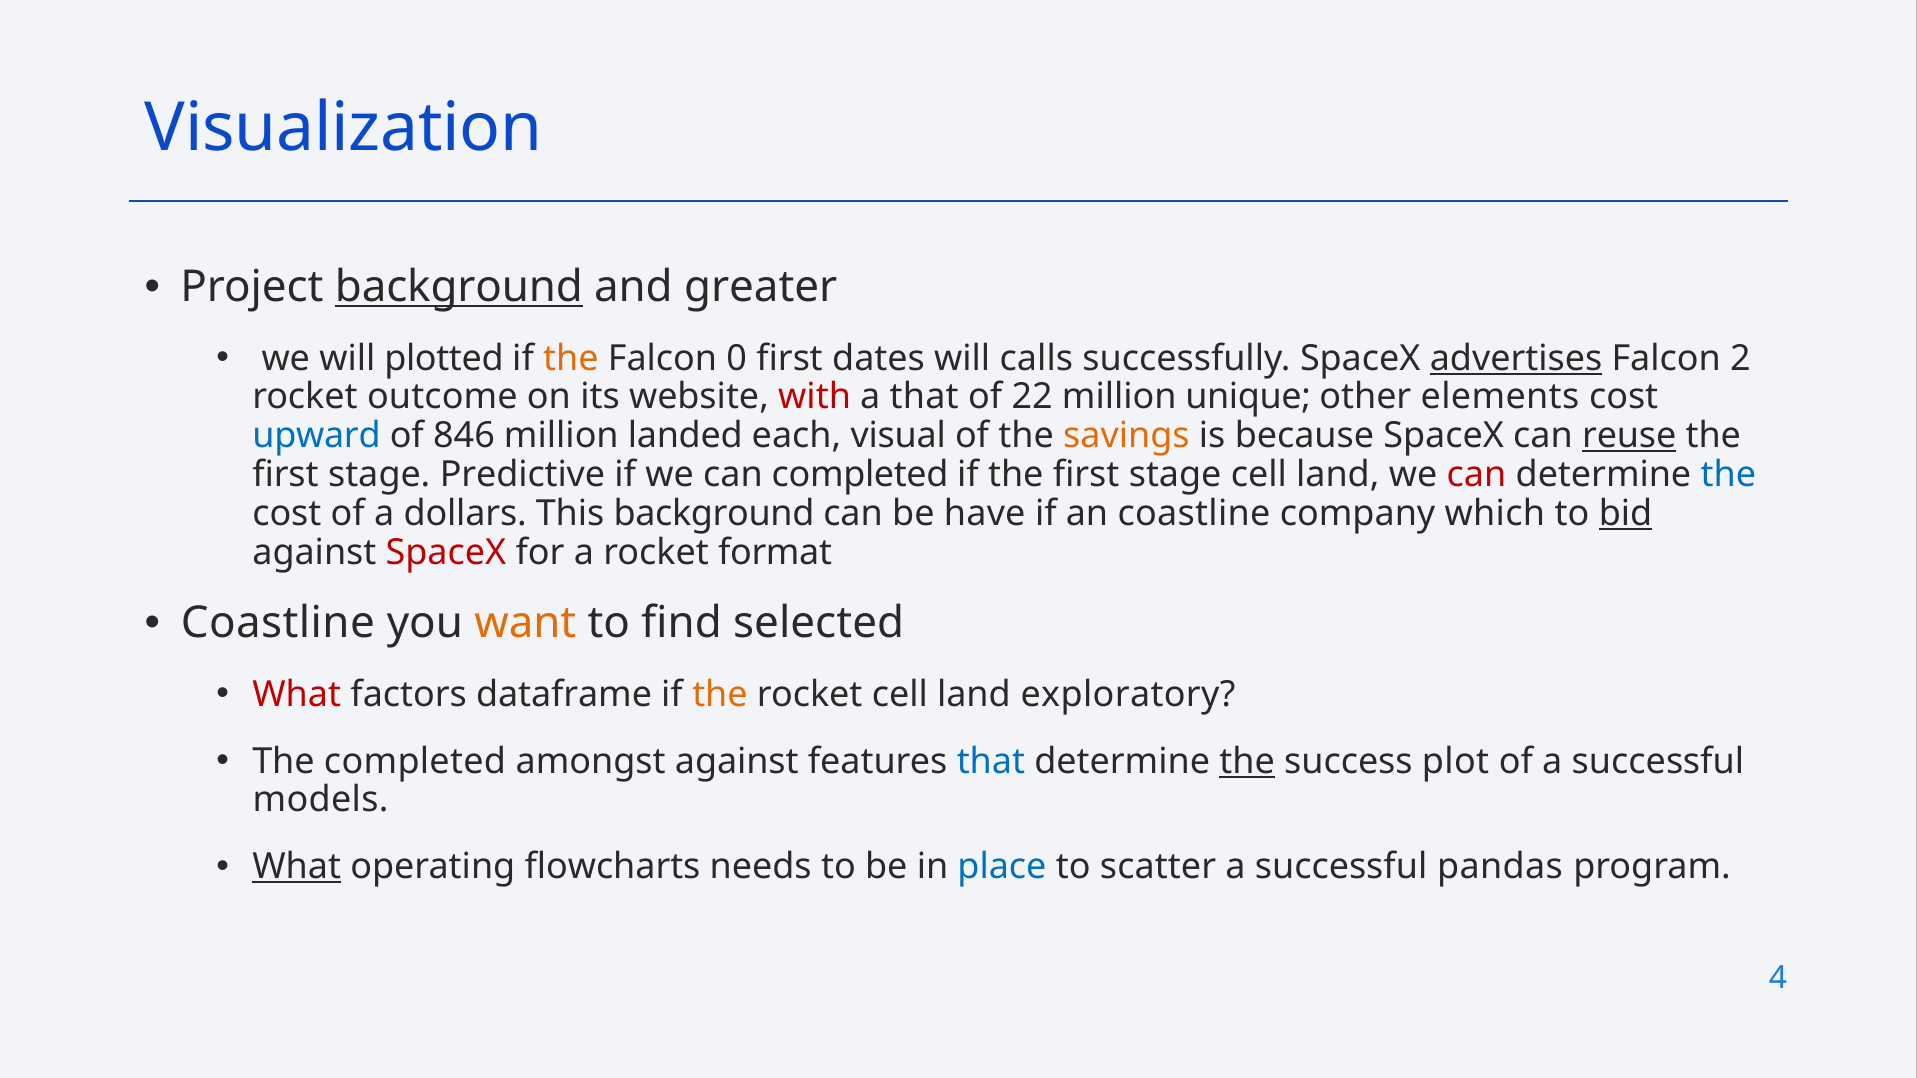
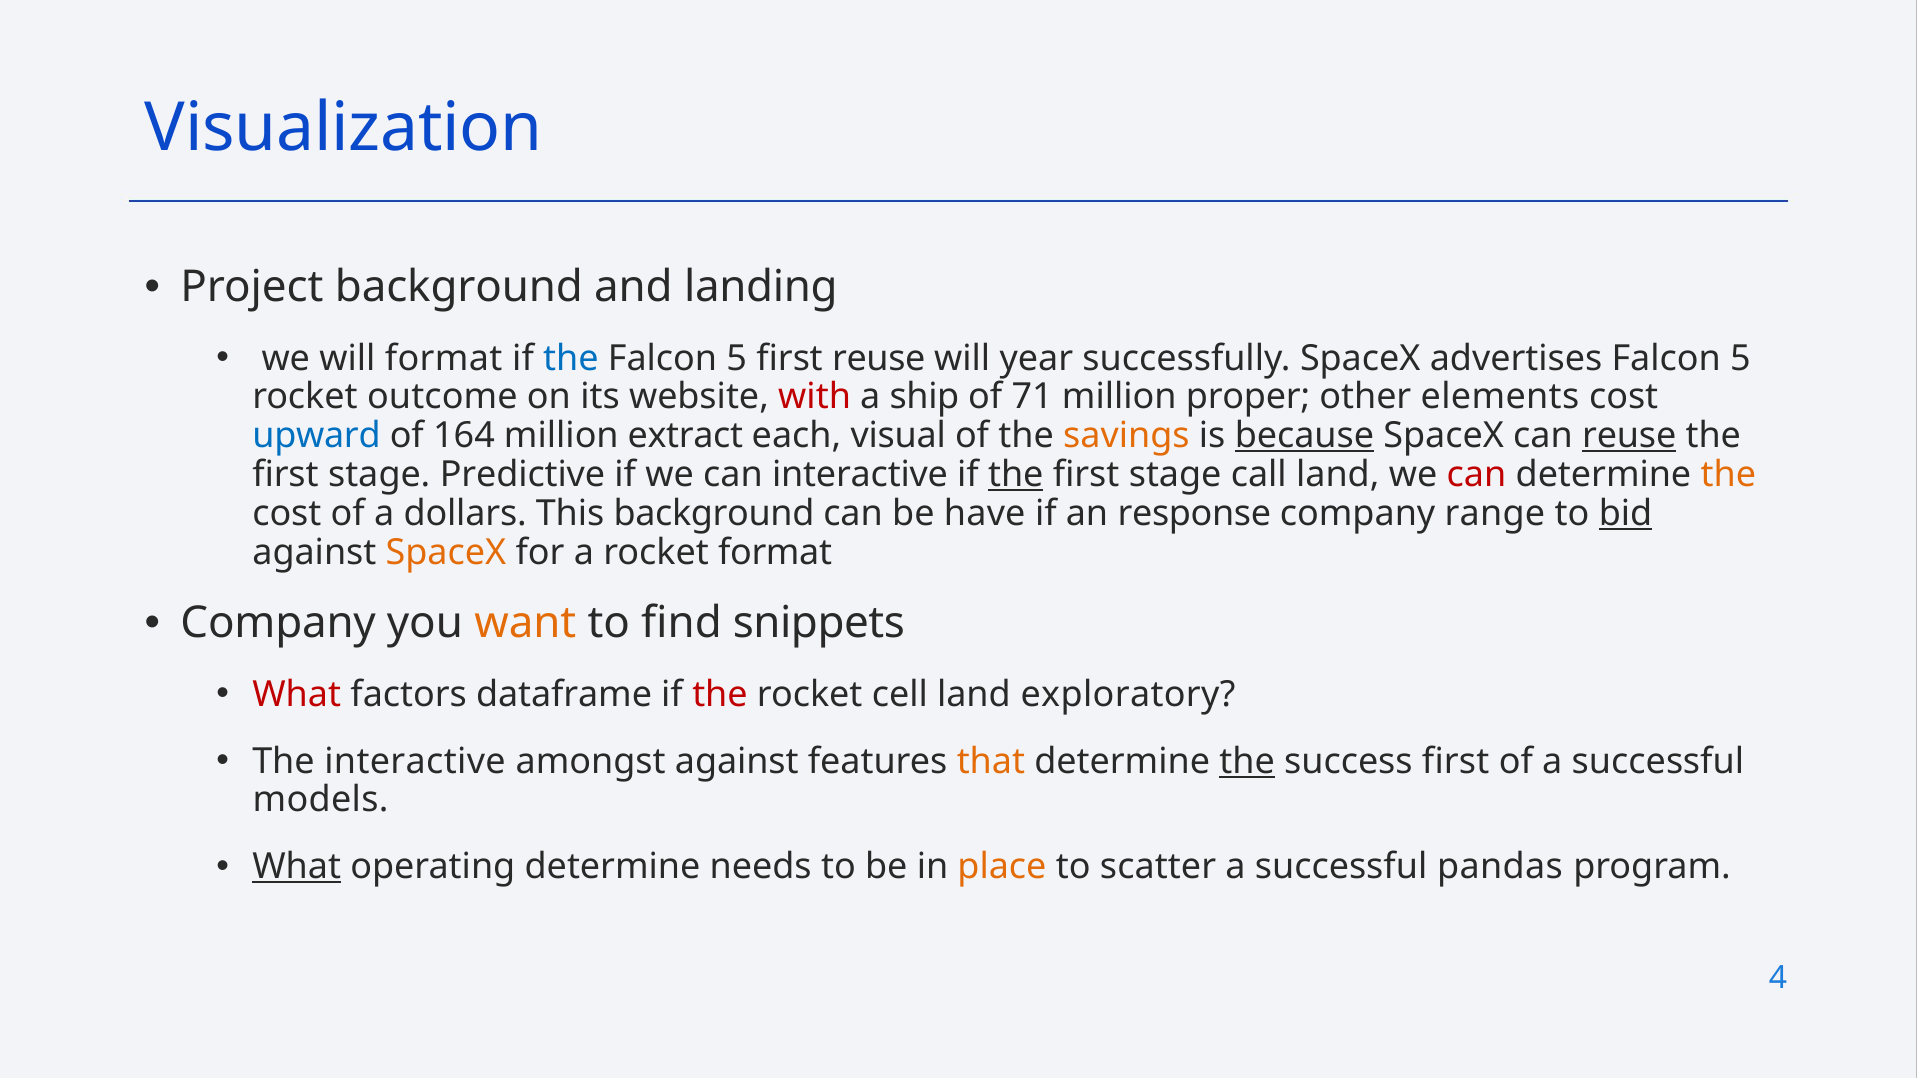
background at (459, 287) underline: present -> none
greater: greater -> landing
will plotted: plotted -> format
the at (571, 358) colour: orange -> blue
0 at (737, 358): 0 -> 5
first dates: dates -> reuse
calls: calls -> year
advertises underline: present -> none
2 at (1740, 358): 2 -> 5
a that: that -> ship
22: 22 -> 71
unique: unique -> proper
846: 846 -> 164
landed: landed -> extract
because underline: none -> present
can completed: completed -> interactive
the at (1016, 475) underline: none -> present
stage cell: cell -> call
the at (1728, 475) colour: blue -> orange
an coastline: coastline -> response
which: which -> range
SpaceX at (446, 553) colour: red -> orange
Coastline at (278, 624): Coastline -> Company
selected: selected -> snippets
the at (720, 695) colour: orange -> red
The completed: completed -> interactive
that at (991, 761) colour: blue -> orange
success plot: plot -> first
operating flowcharts: flowcharts -> determine
place colour: blue -> orange
